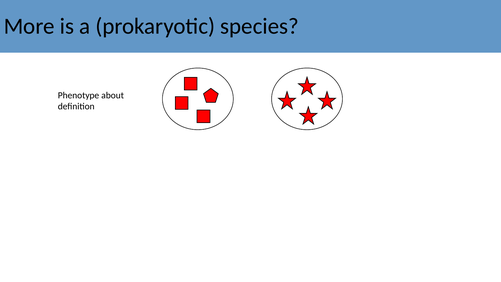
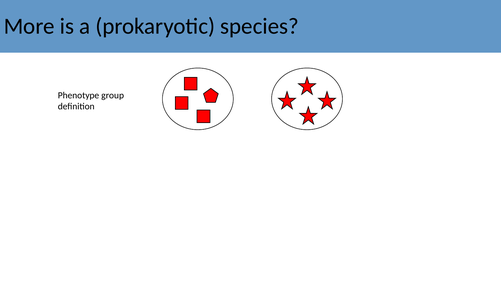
about: about -> group
